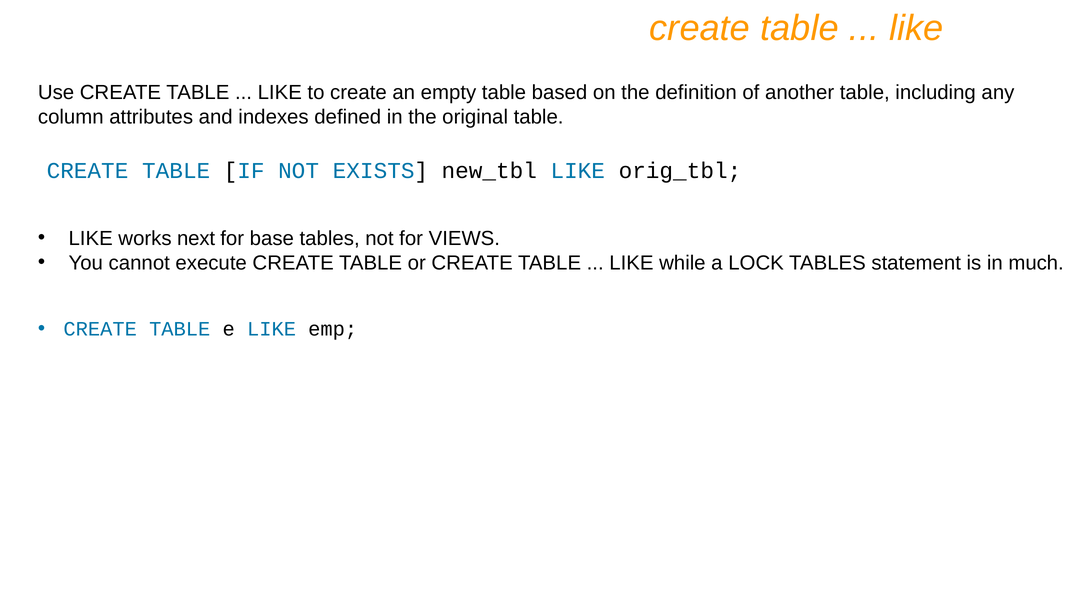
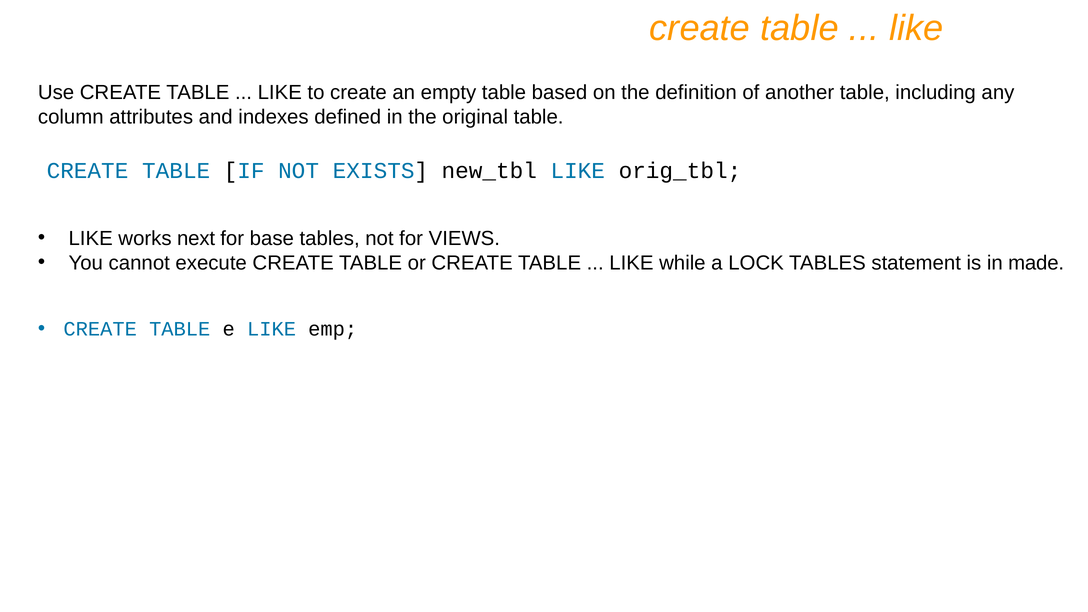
much: much -> made
